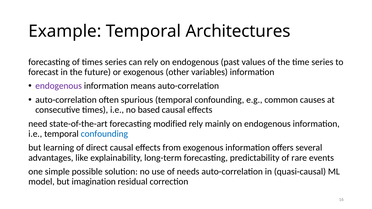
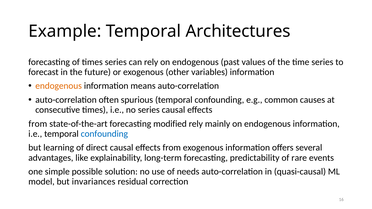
endogenous at (59, 86) colour: purple -> orange
no based: based -> series
need at (38, 124): need -> from
imagination: imagination -> invariances
